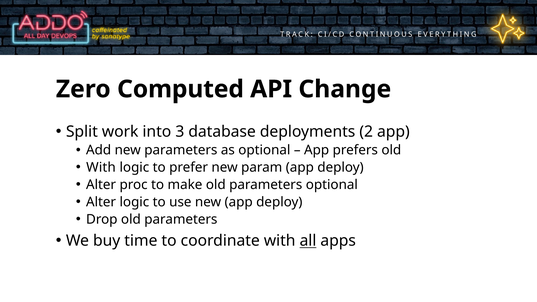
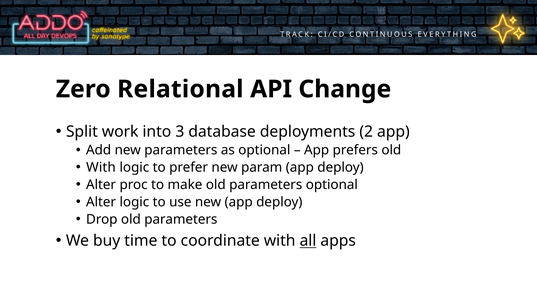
Computed: Computed -> Relational
